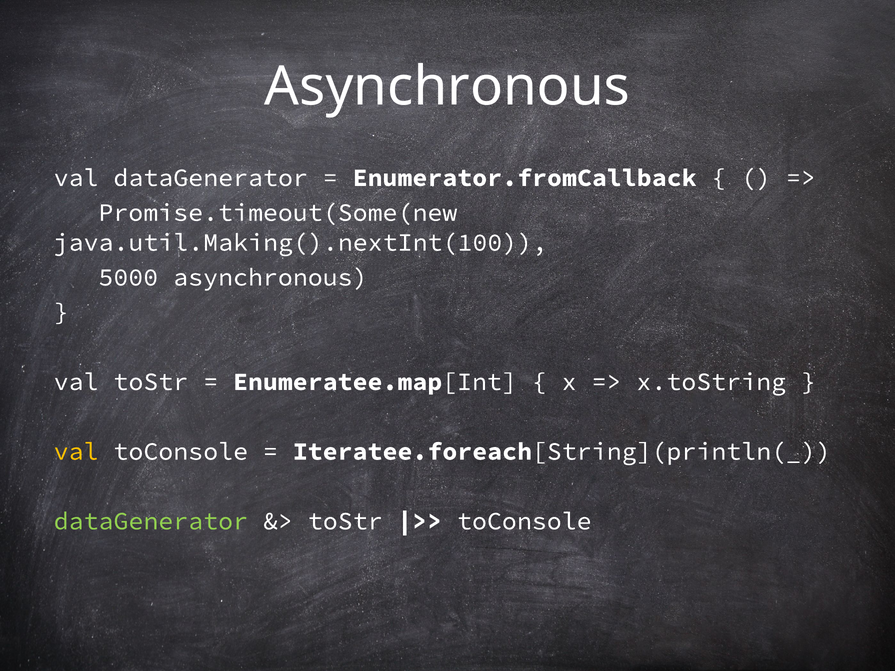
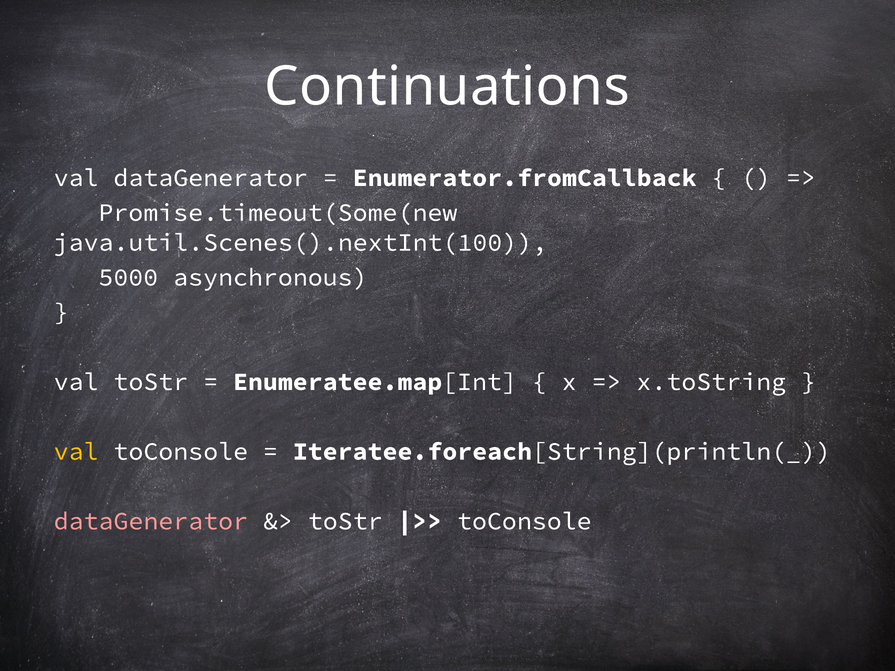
Asynchronous at (447, 87): Asynchronous -> Continuations
java.util.Making().nextInt(100: java.util.Making().nextInt(100 -> java.util.Scenes().nextInt(100
dataGenerator at (151, 521) colour: light green -> pink
